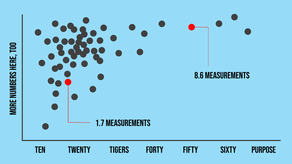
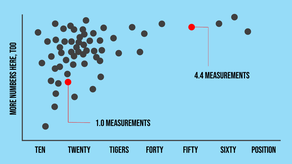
8.6: 8.6 -> 4.4
1.7: 1.7 -> 1.0
PURPOSE: PURPOSE -> POSITION
